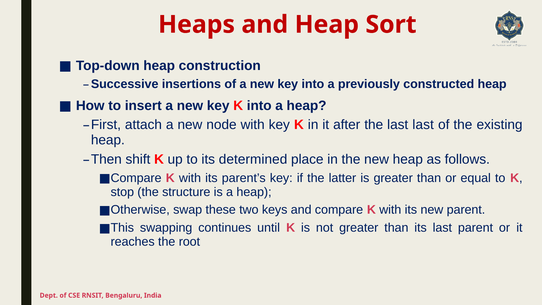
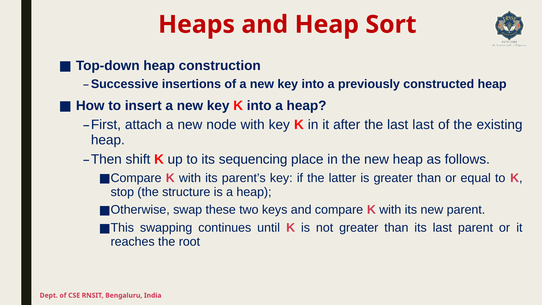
determined: determined -> sequencing
